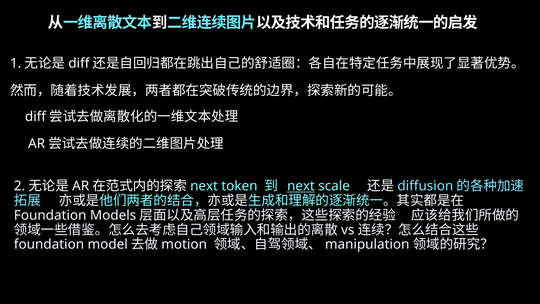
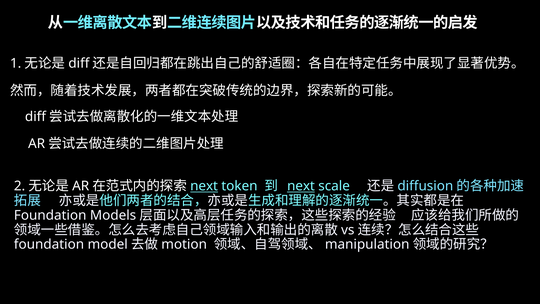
next at (204, 186) underline: none -> present
